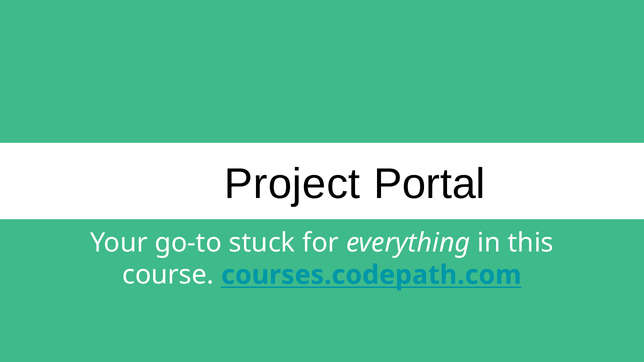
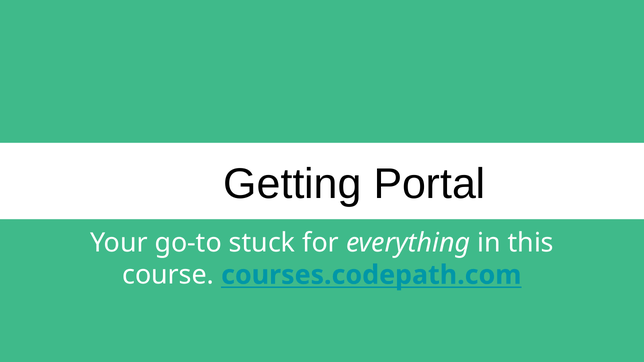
Project: Project -> Getting
